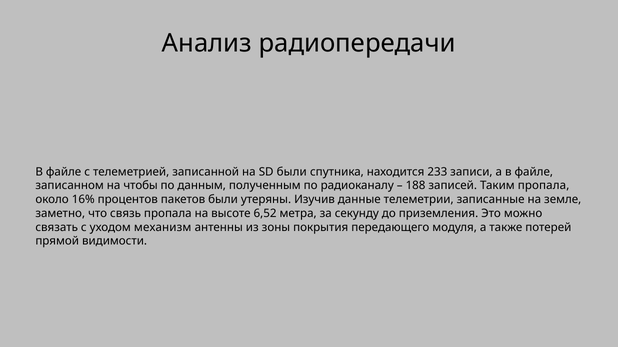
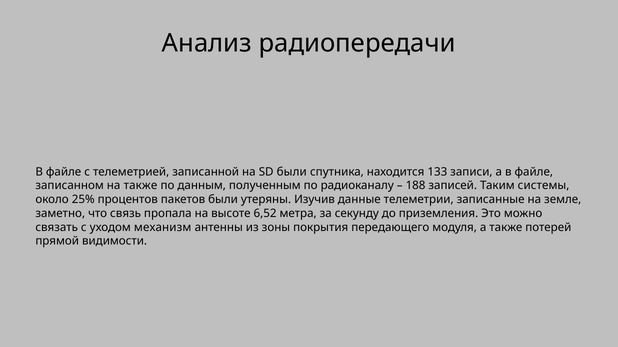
233: 233 -> 133
на чтобы: чтобы -> также
Таким пропала: пропала -> системы
16%: 16% -> 25%
